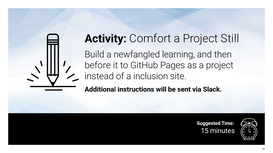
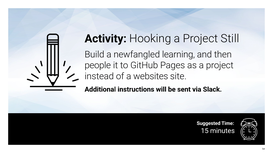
Comfort: Comfort -> Hooking
before: before -> people
inclusion: inclusion -> websites
